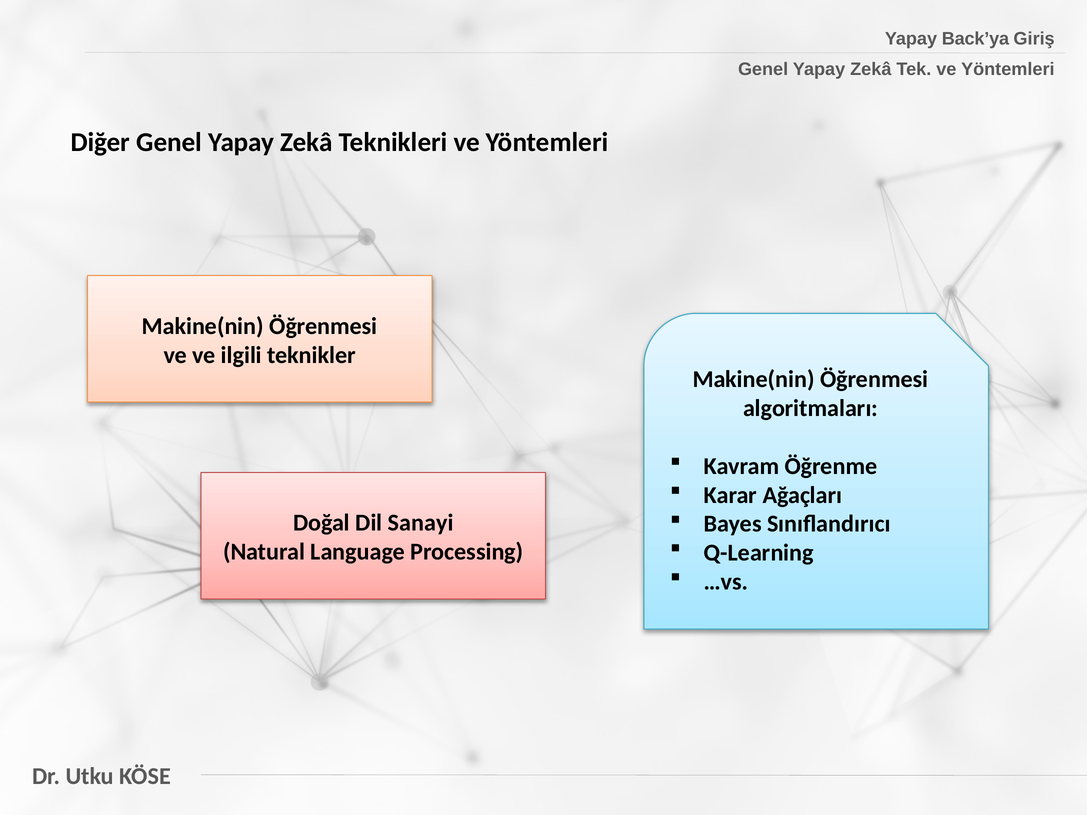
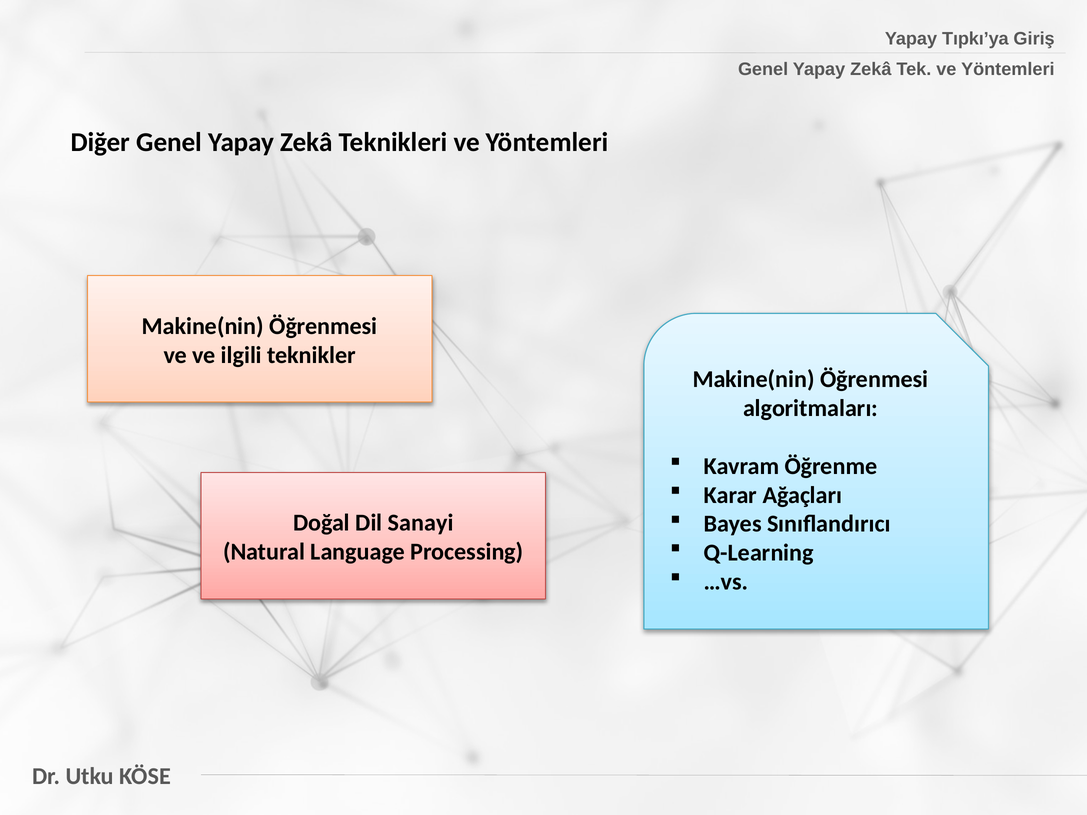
Back’ya: Back’ya -> Tıpkı’ya
